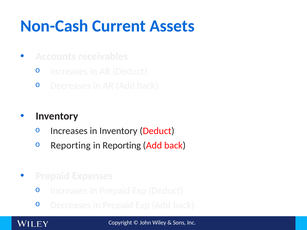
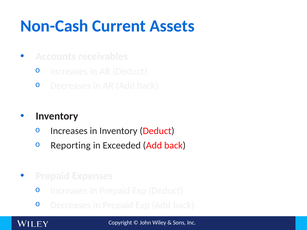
in Reporting: Reporting -> Exceeded
